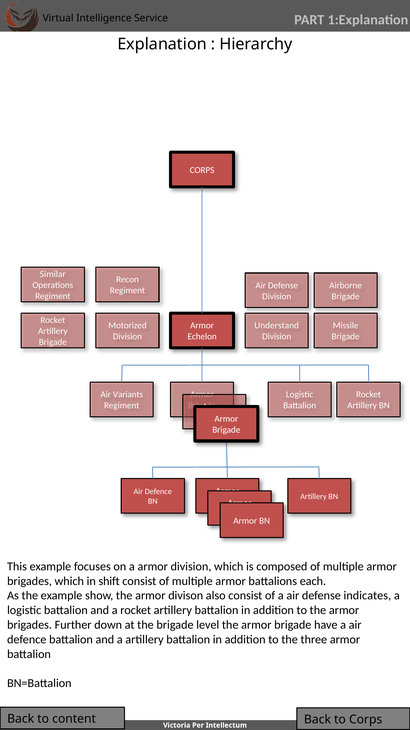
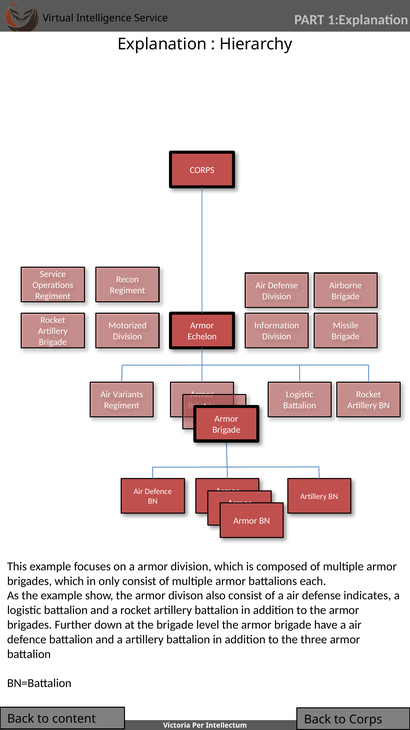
Similar at (53, 274): Similar -> Service
Understand: Understand -> Information
shift: shift -> only
